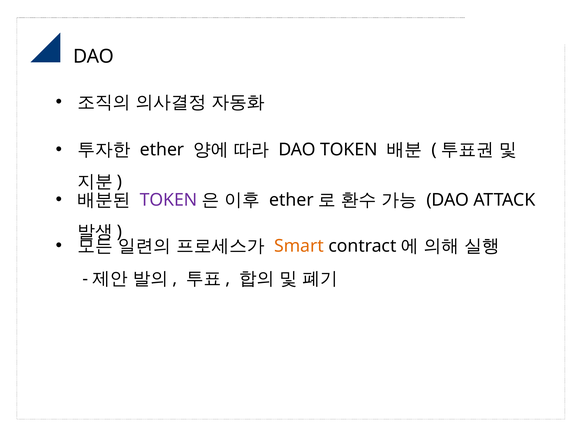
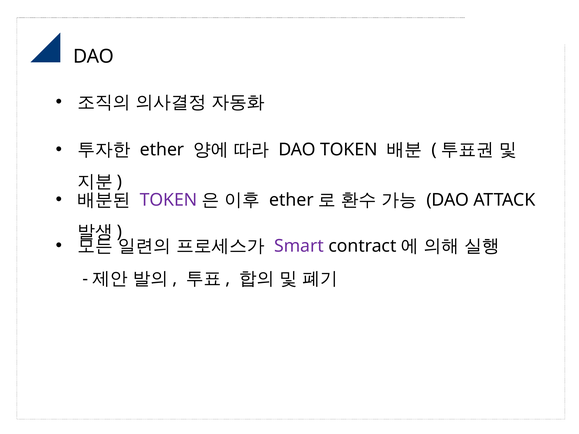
Smart colour: orange -> purple
